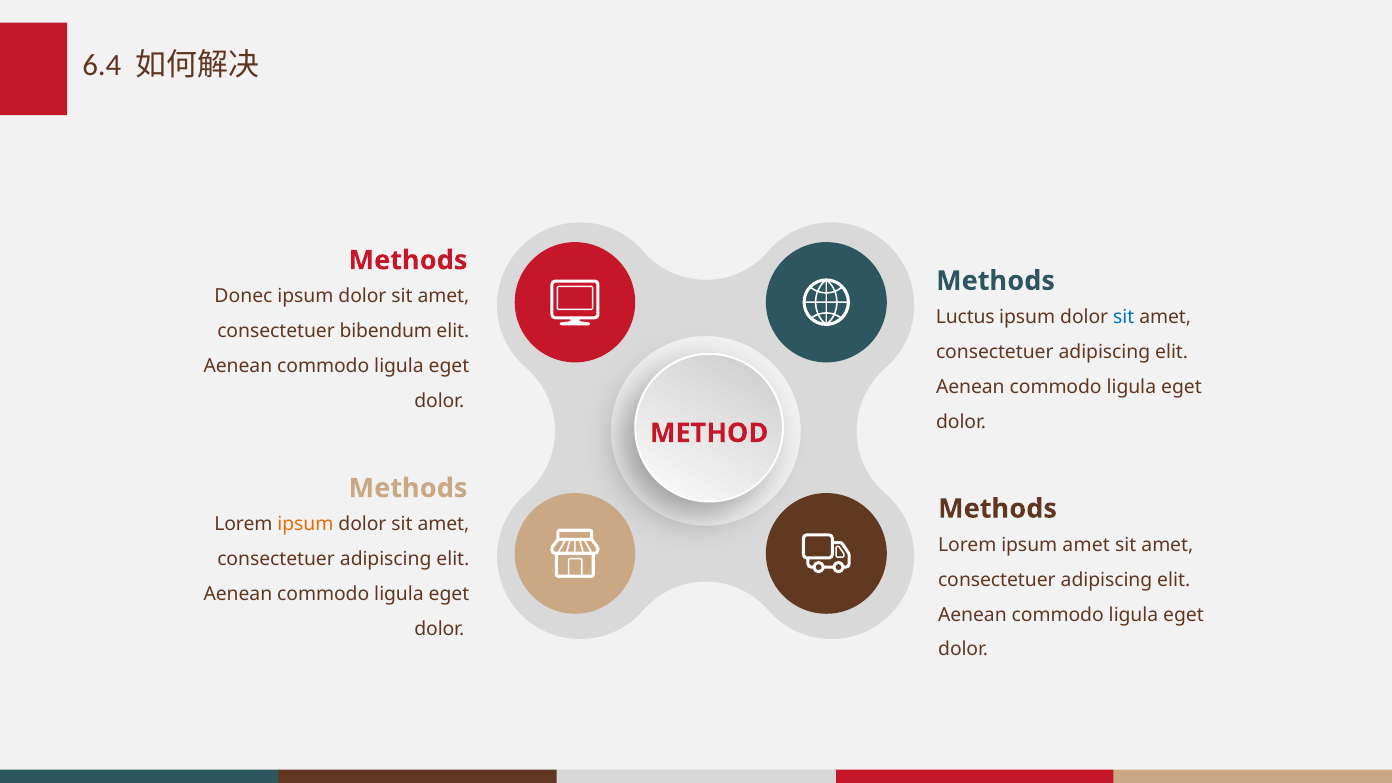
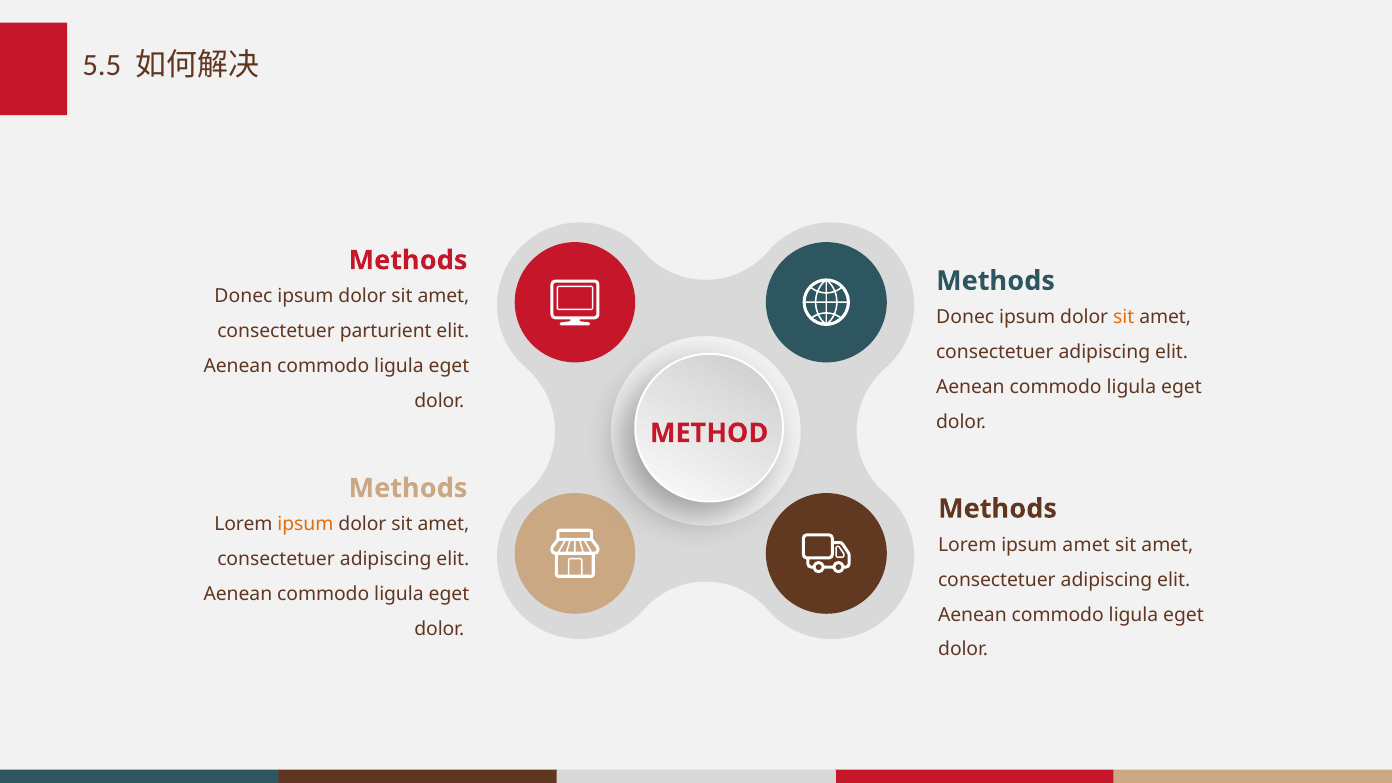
6.4: 6.4 -> 5.5
Luctus at (965, 317): Luctus -> Donec
sit at (1124, 317) colour: blue -> orange
bibendum: bibendum -> parturient
